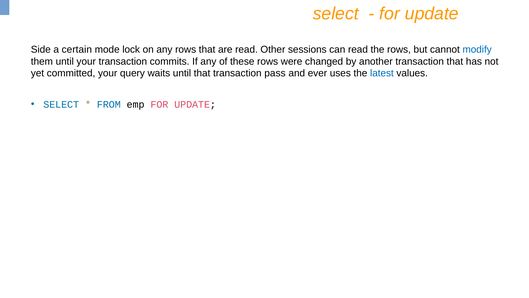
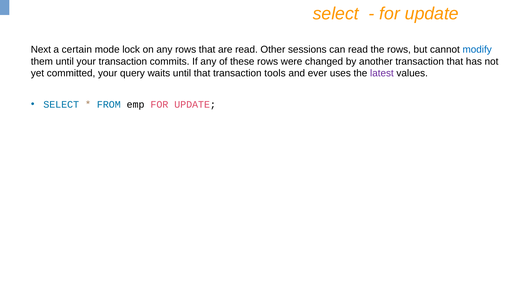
Side: Side -> Next
pass: pass -> tools
latest colour: blue -> purple
